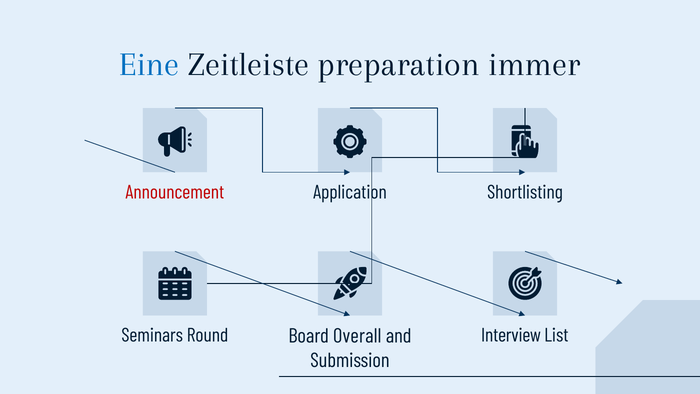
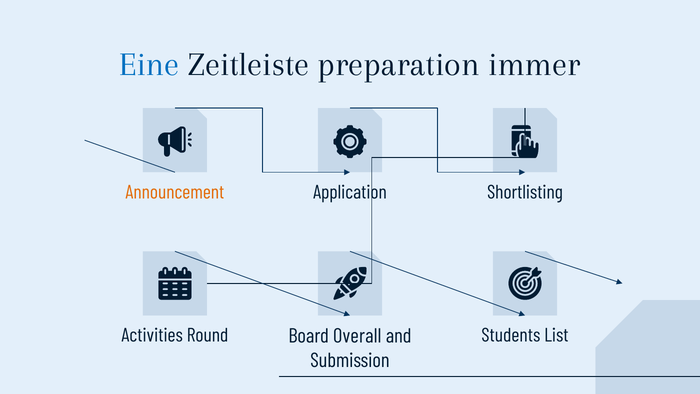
Announcement colour: red -> orange
Seminars: Seminars -> Activities
Interview: Interview -> Students
